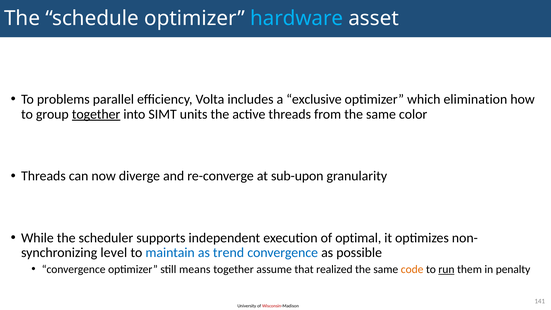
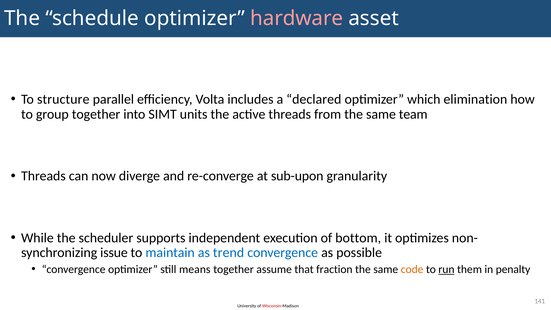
hardware colour: light blue -> pink
problems: problems -> structure
exclusive: exclusive -> declared
together at (96, 114) underline: present -> none
color: color -> team
optimal: optimal -> bottom
level: level -> issue
realized: realized -> fraction
